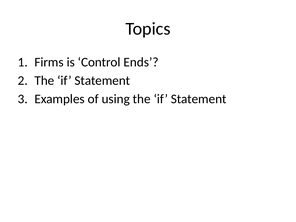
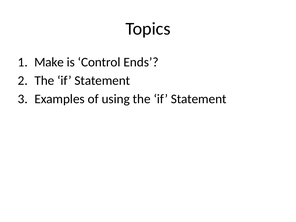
Firms: Firms -> Make
